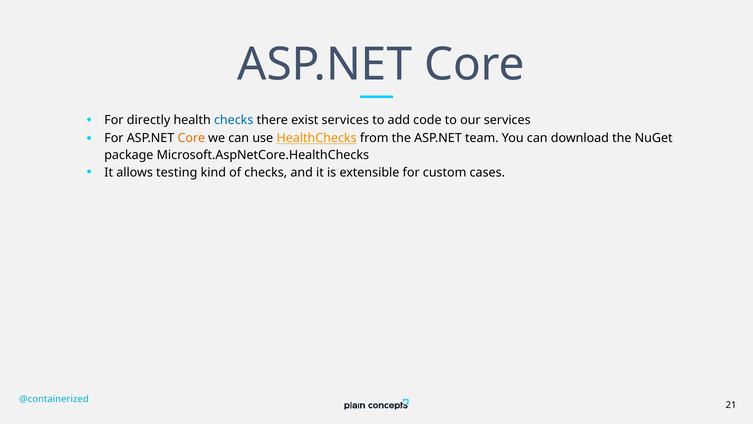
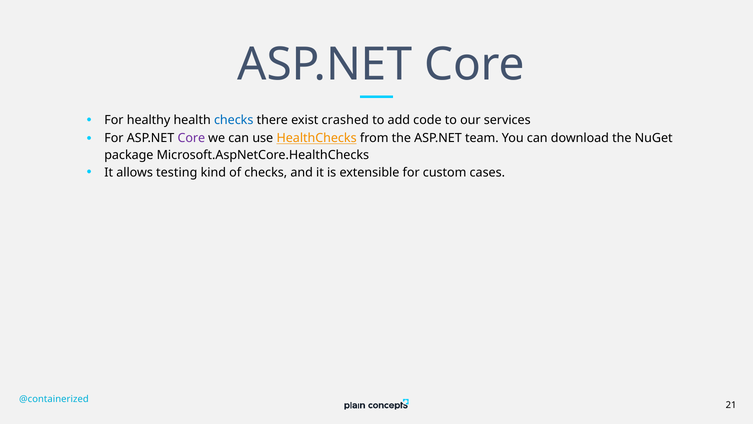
directly: directly -> healthy
exist services: services -> crashed
Core at (191, 138) colour: orange -> purple
